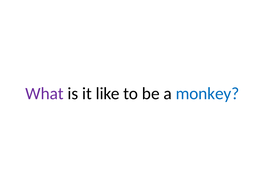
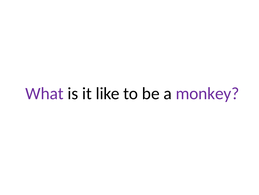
monkey colour: blue -> purple
